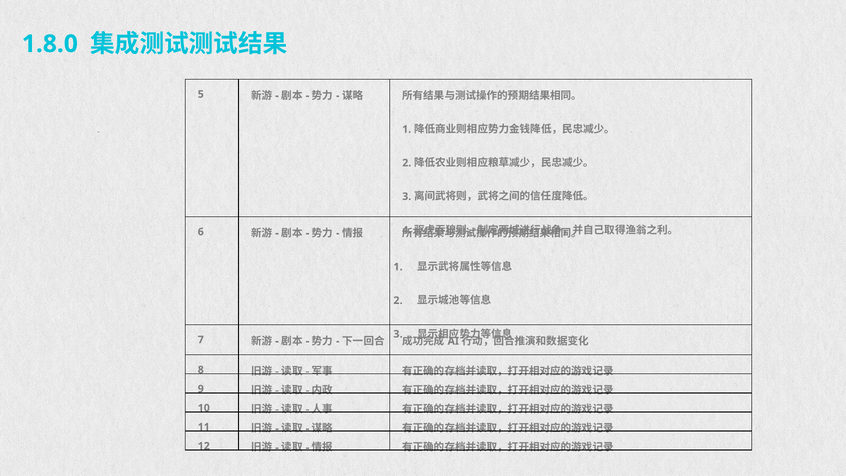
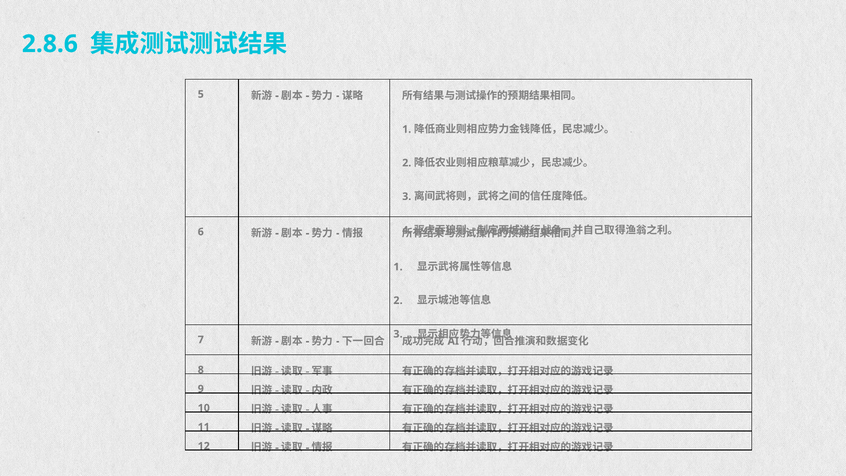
1.8.0: 1.8.0 -> 2.8.6
